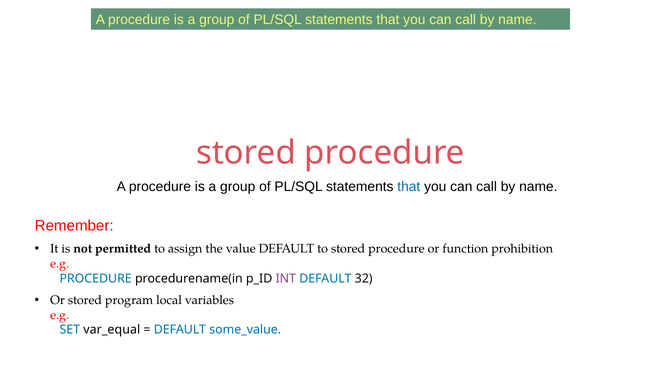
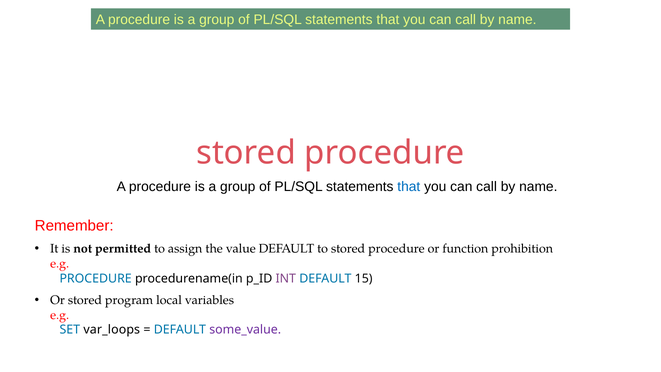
32: 32 -> 15
var_equal: var_equal -> var_loops
some_value colour: blue -> purple
